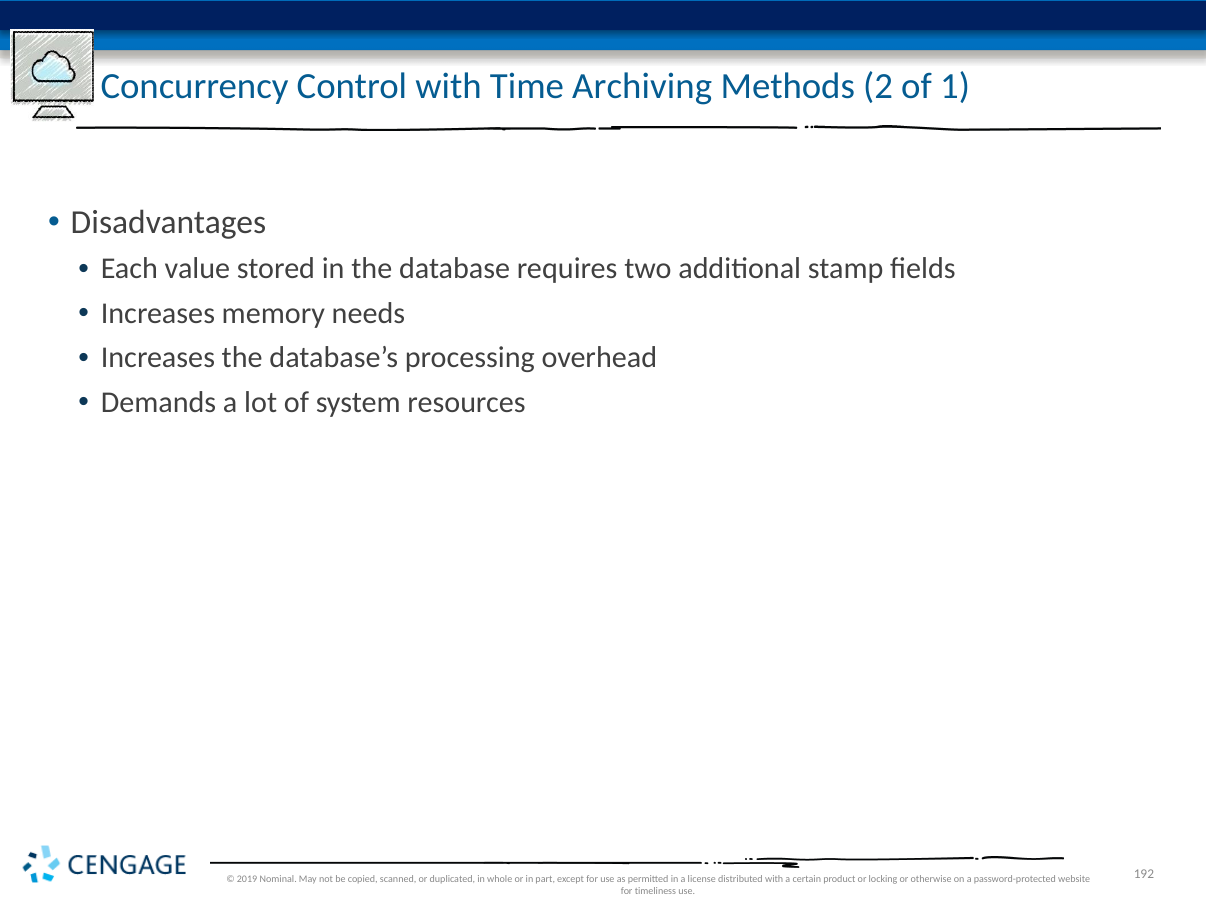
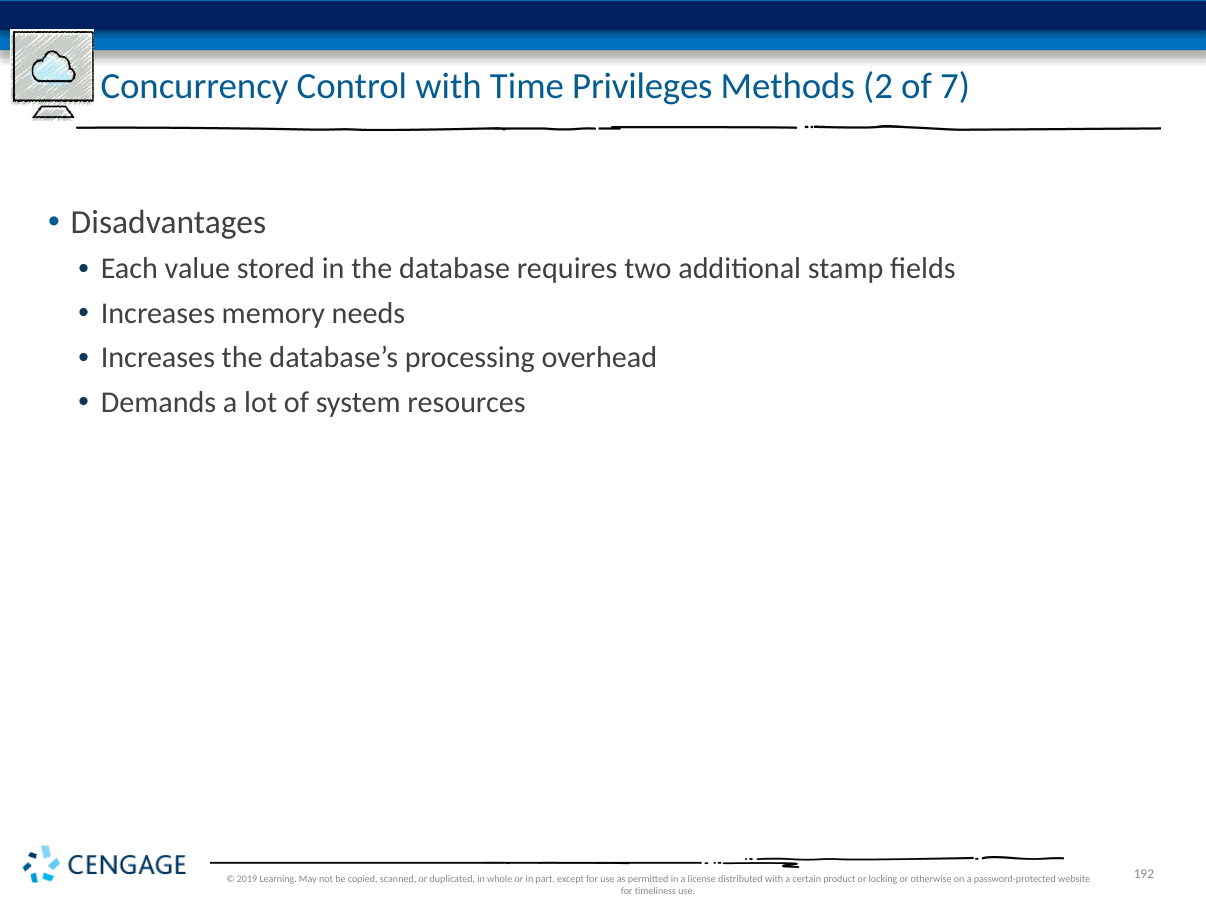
Archiving: Archiving -> Privileges
1: 1 -> 7
Nominal: Nominal -> Learning
